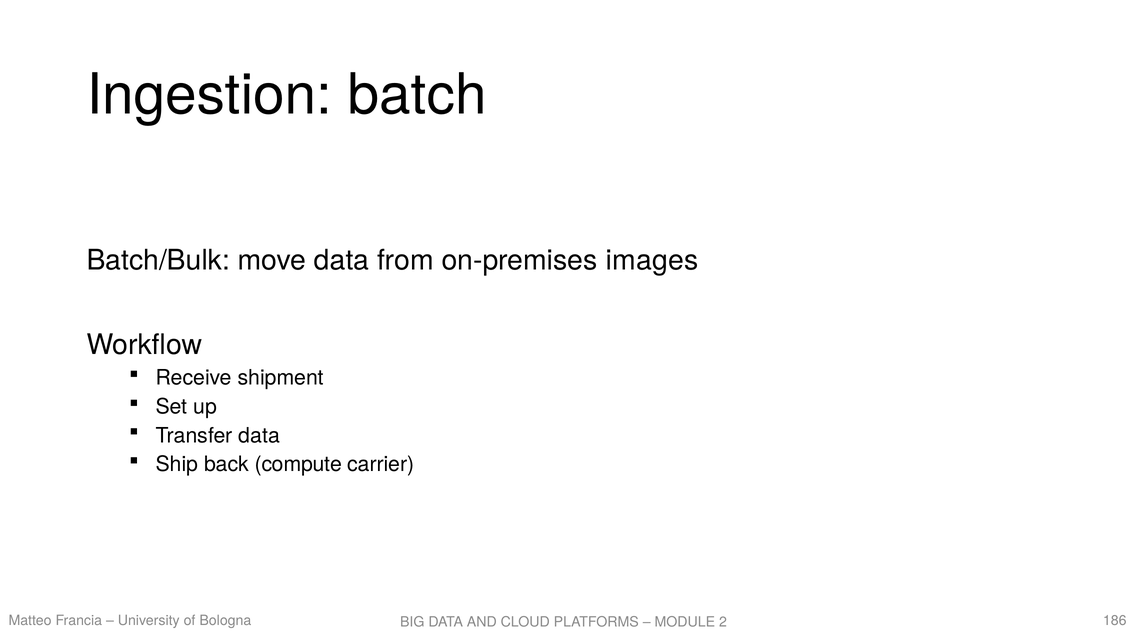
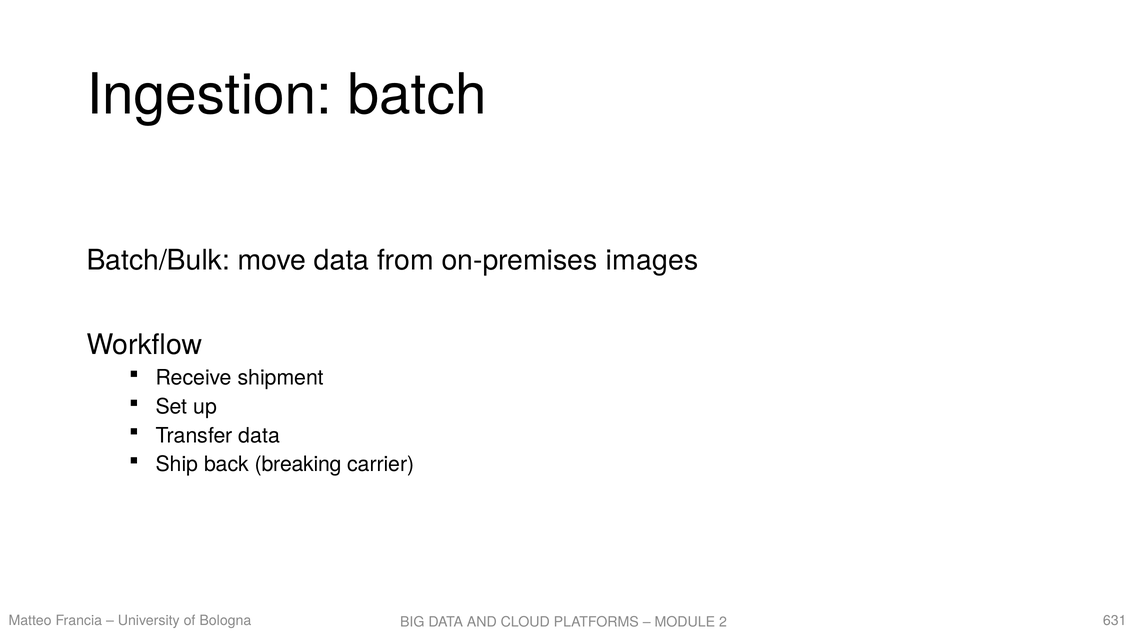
compute: compute -> breaking
186: 186 -> 631
